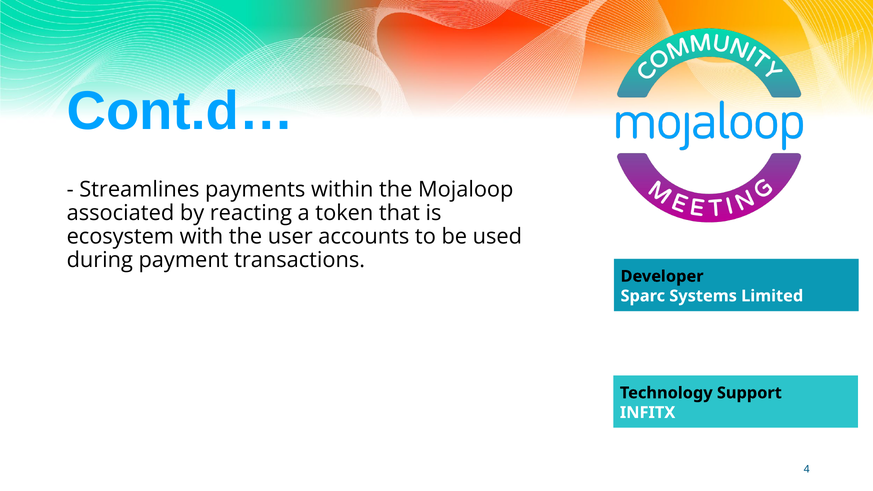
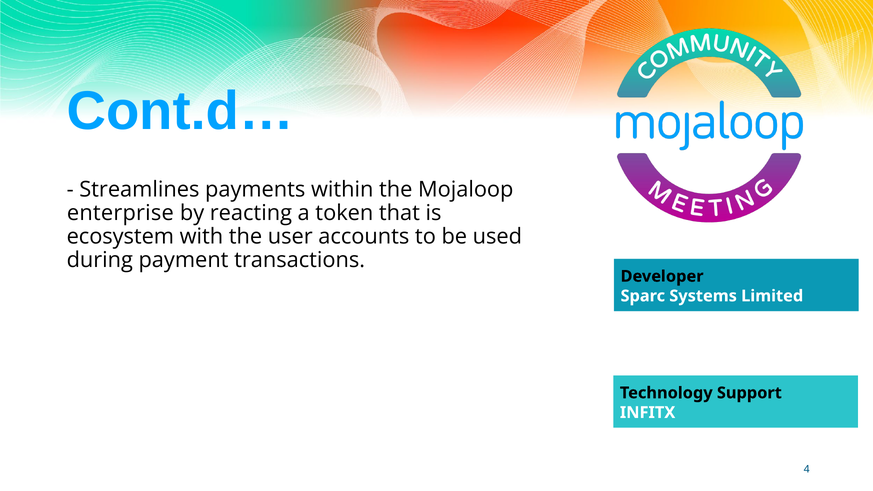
associated: associated -> enterprise
